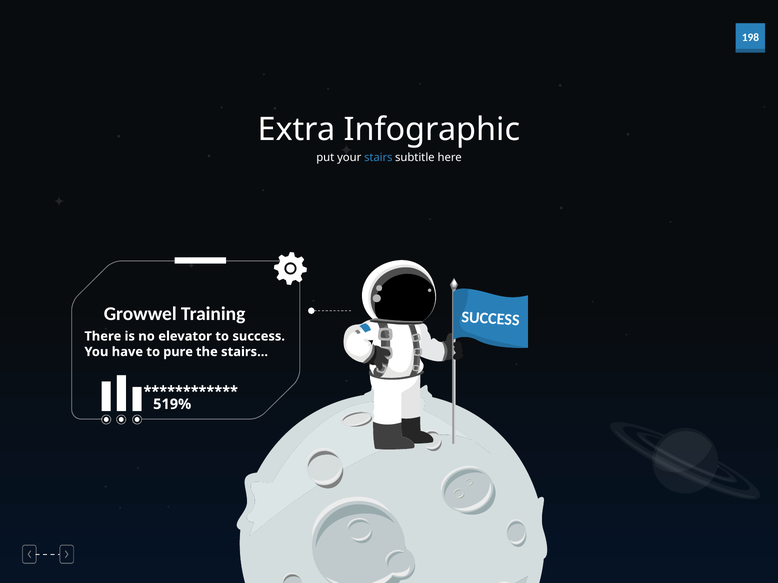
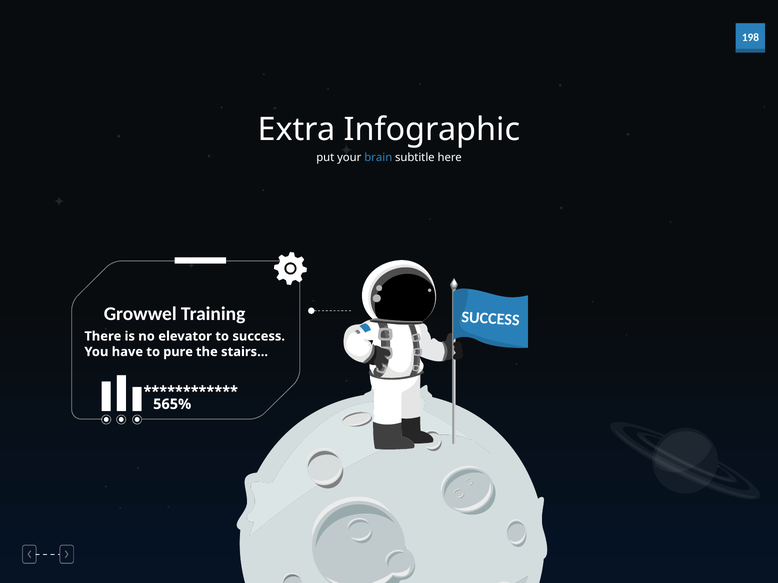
your stairs: stairs -> brain
519%: 519% -> 565%
